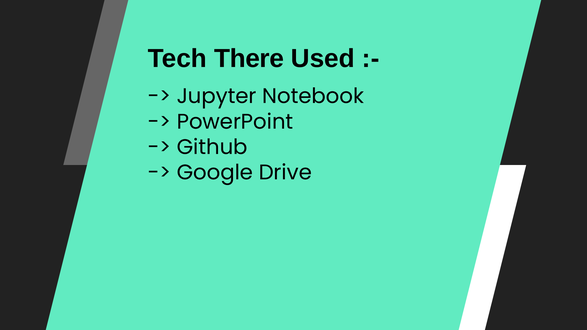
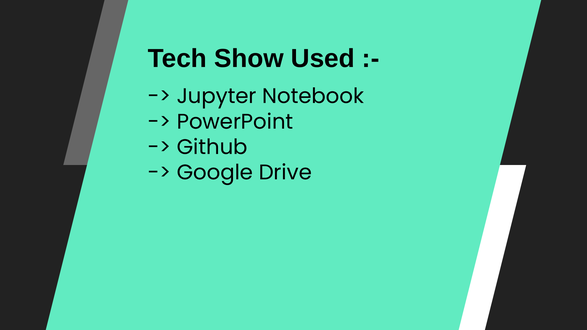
There: There -> Show
